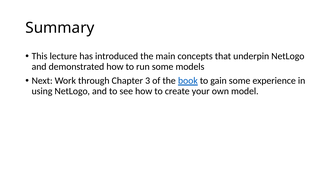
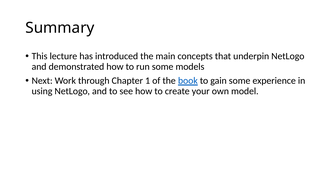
3: 3 -> 1
